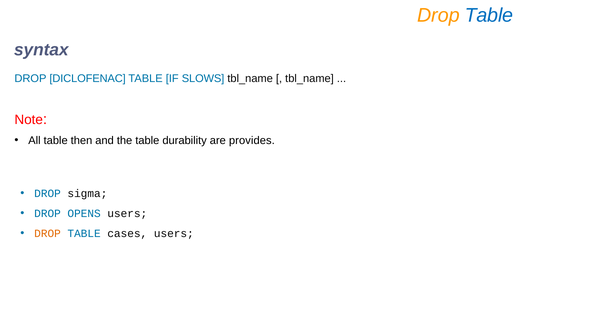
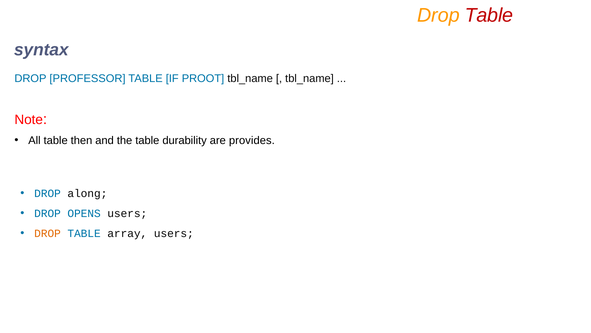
Table at (489, 15) colour: blue -> red
DICLOFENAC: DICLOFENAC -> PROFESSOR
SLOWS: SLOWS -> PROOT
sigma: sigma -> along
cases: cases -> array
